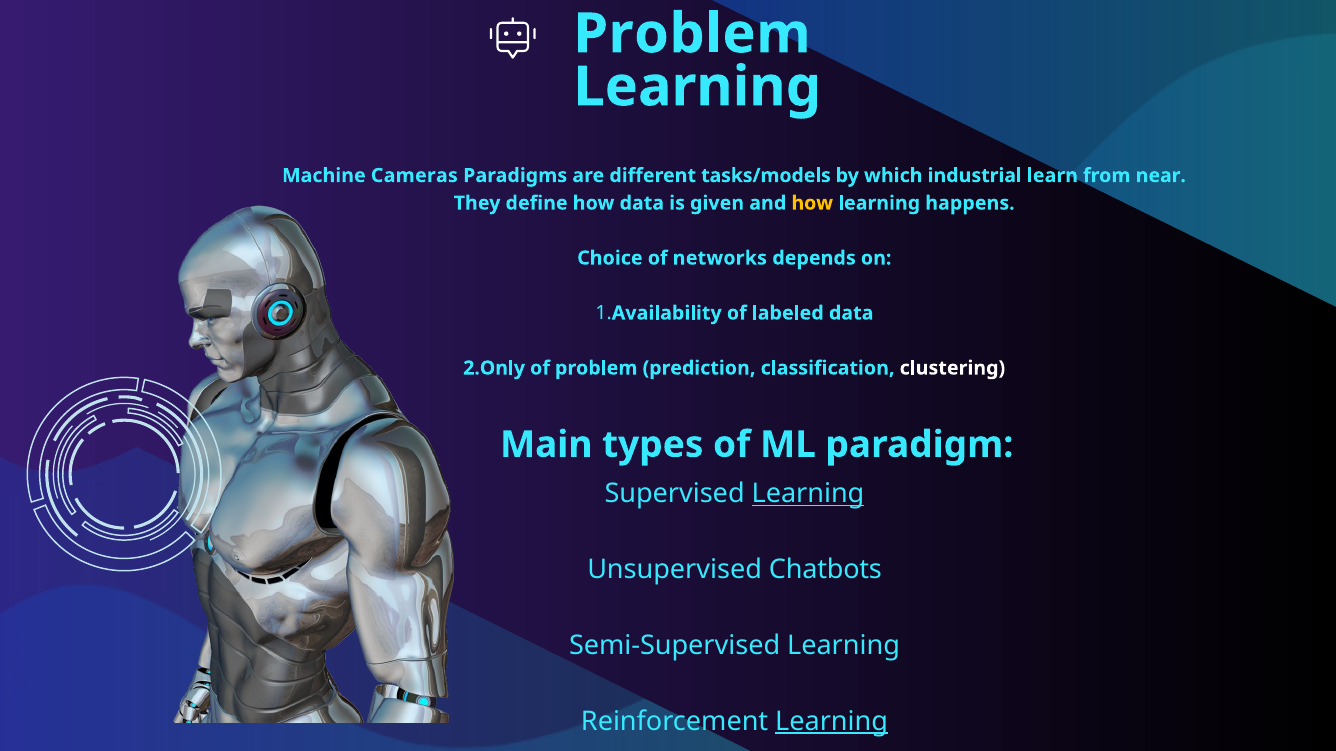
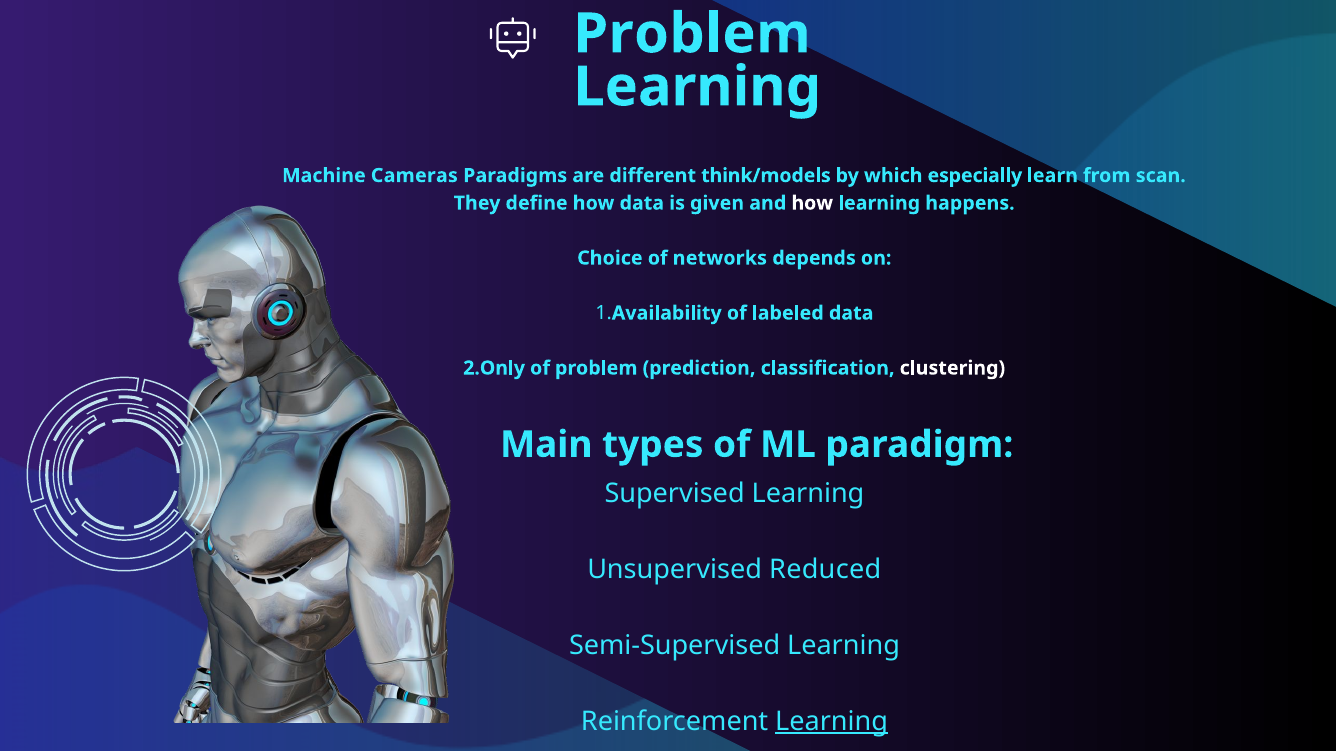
tasks/models: tasks/models -> think/models
industrial: industrial -> especially
near: near -> scan
how at (812, 203) colour: yellow -> white
Learning at (808, 494) underline: present -> none
Chatbots: Chatbots -> Reduced
